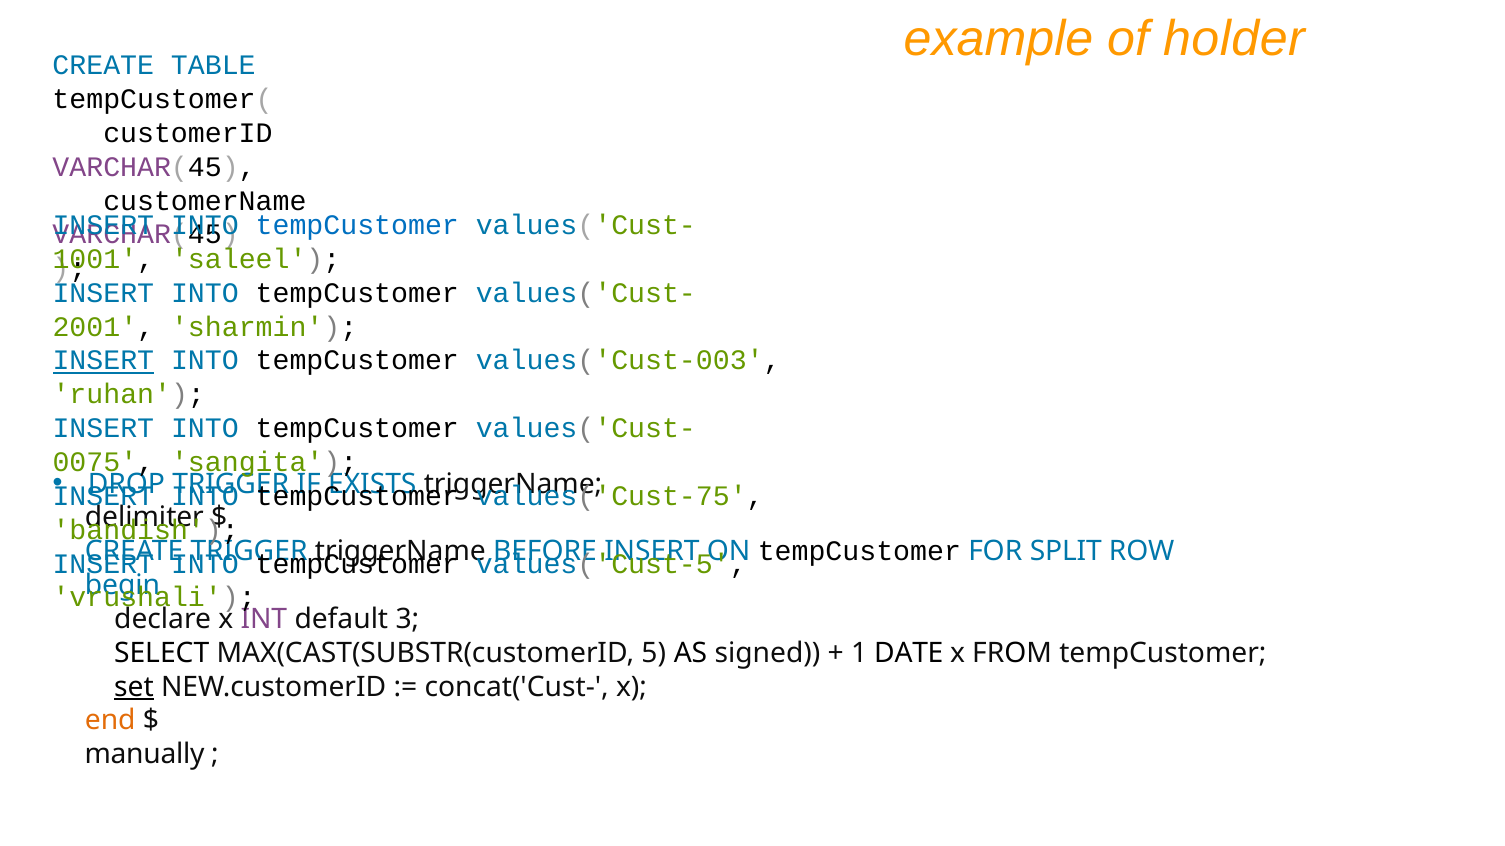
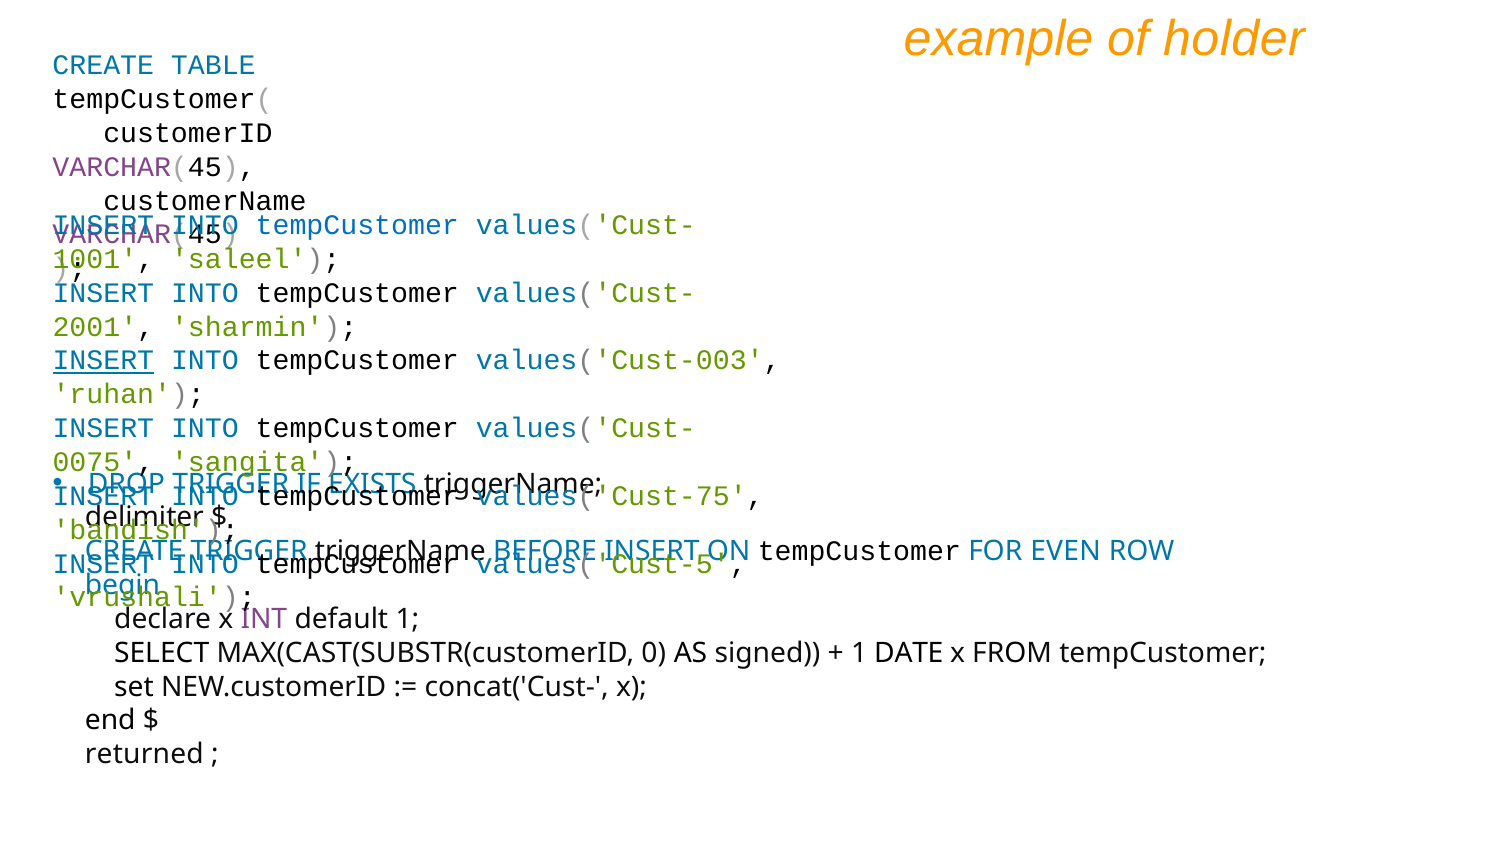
SPLIT: SPLIT -> EVEN
default 3: 3 -> 1
5: 5 -> 0
set underline: present -> none
end colour: orange -> black
manually: manually -> returned
